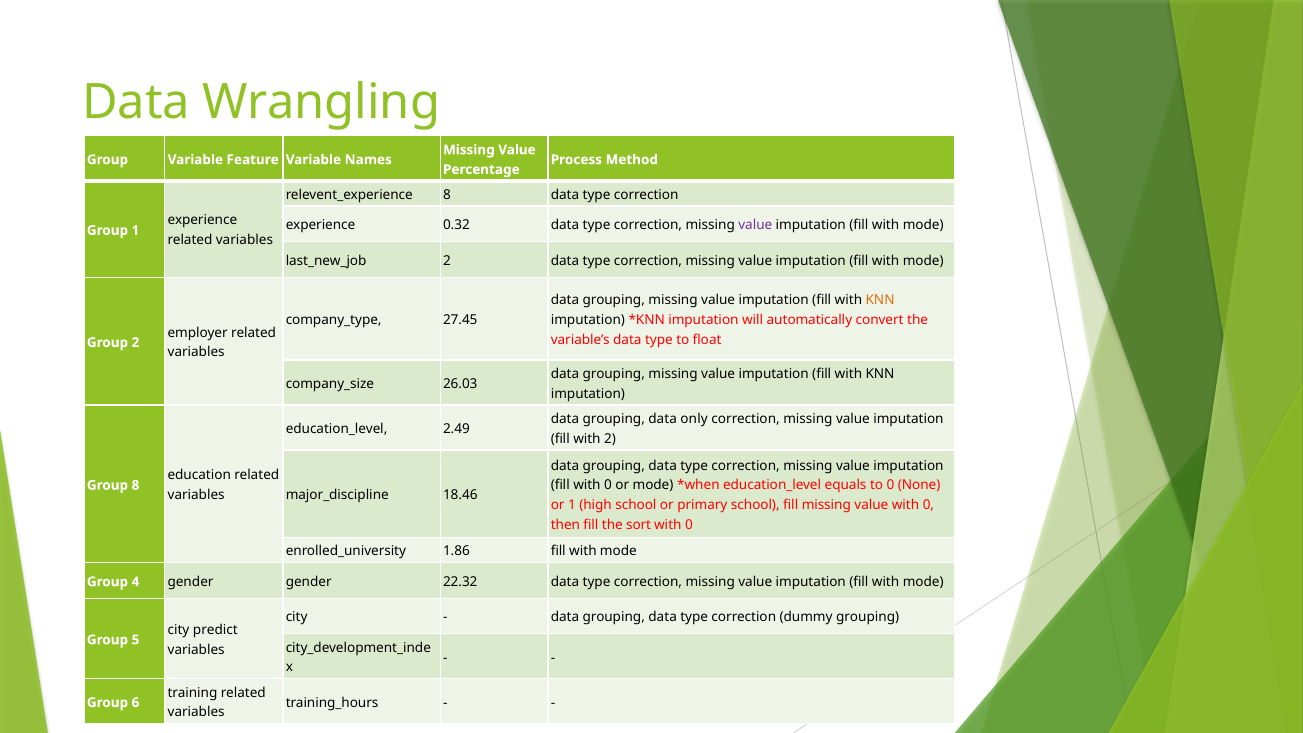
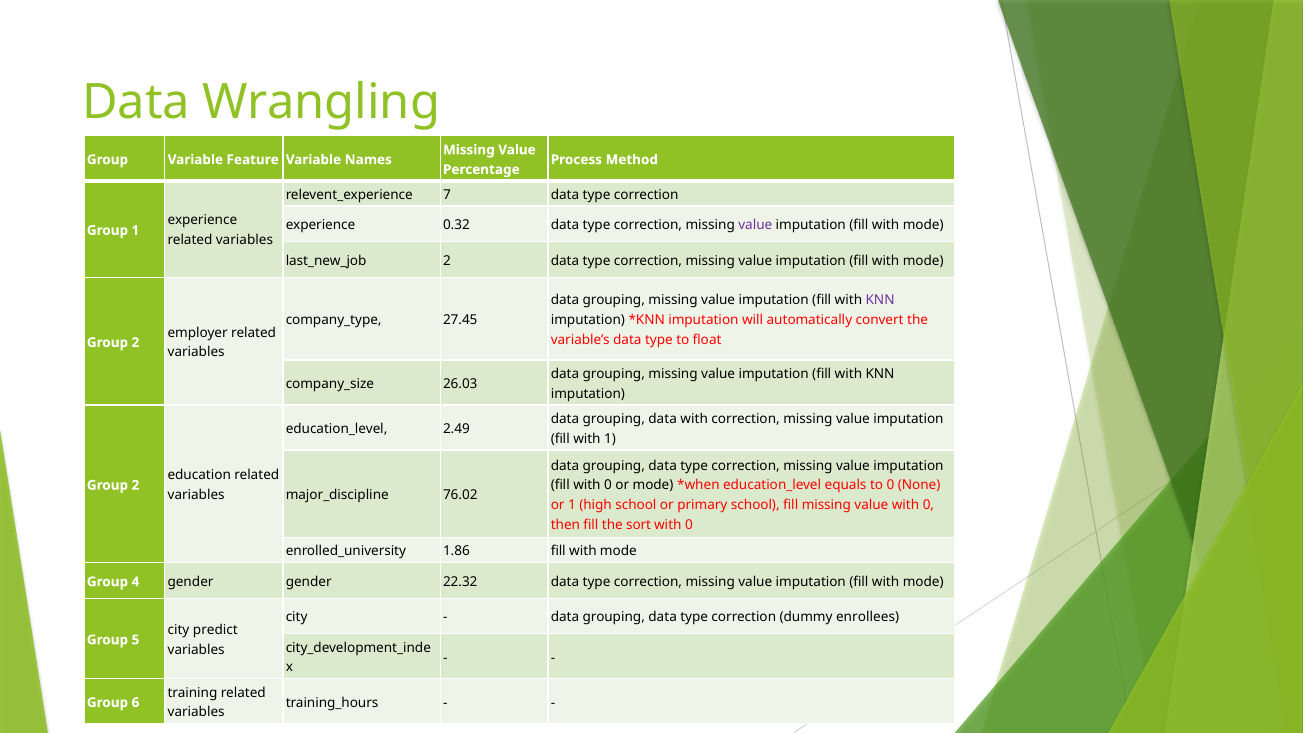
8 at (447, 195): 8 -> 7
KNN at (880, 300) colour: orange -> purple
data only: only -> with
with 2: 2 -> 1
8 at (135, 485): 8 -> 2
18.46: 18.46 -> 76.02
dummy grouping: grouping -> enrollees
